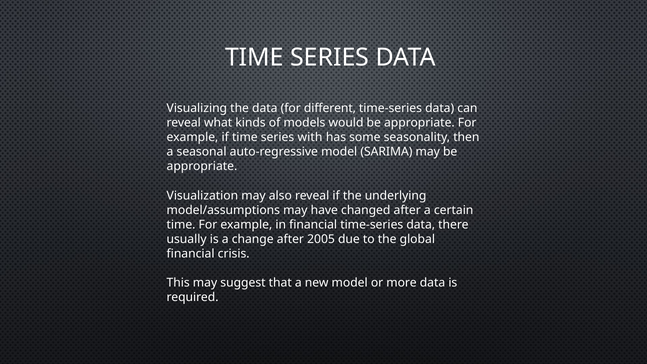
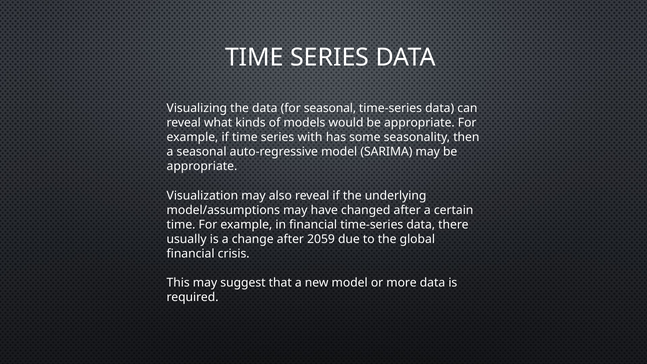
for different: different -> seasonal
2005: 2005 -> 2059
